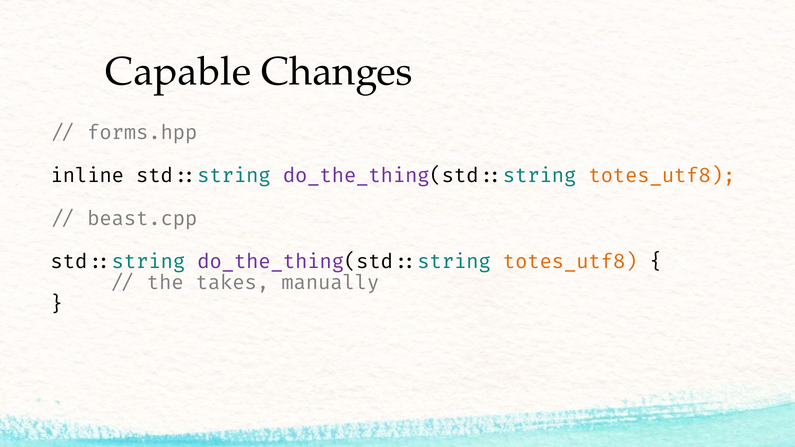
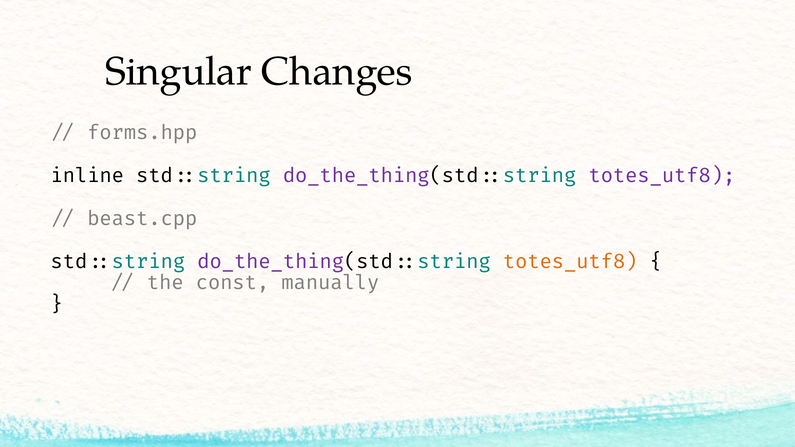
Capable: Capable -> Singular
totes_utf8 at (662, 176) colour: orange -> purple
takes: takes -> const
